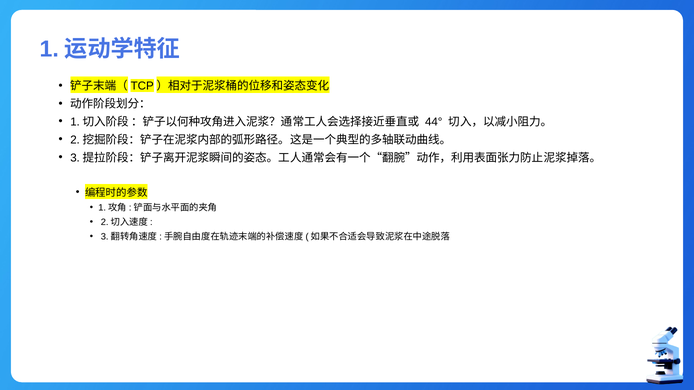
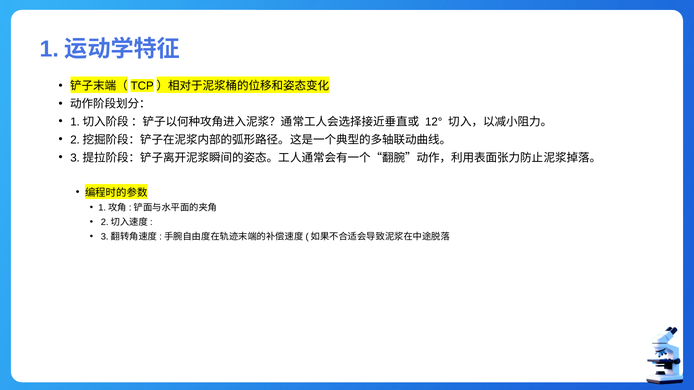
44°: 44° -> 12°
